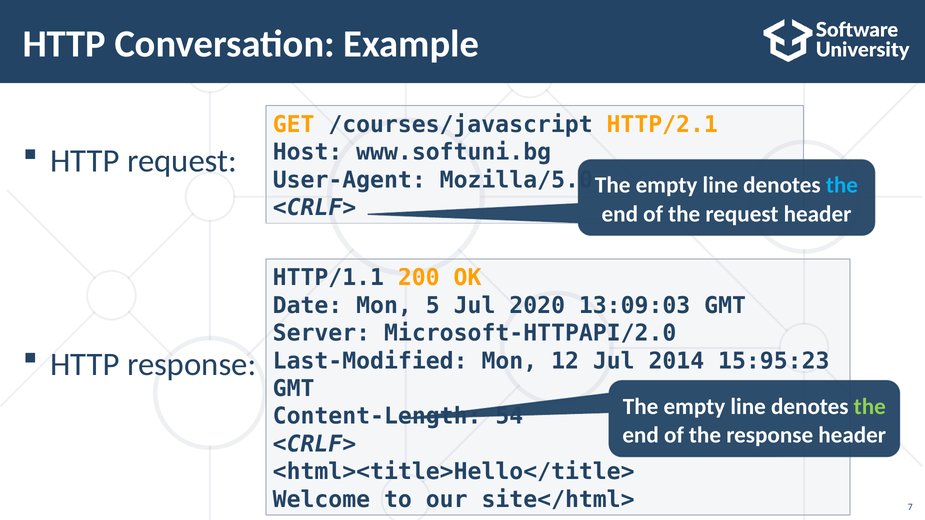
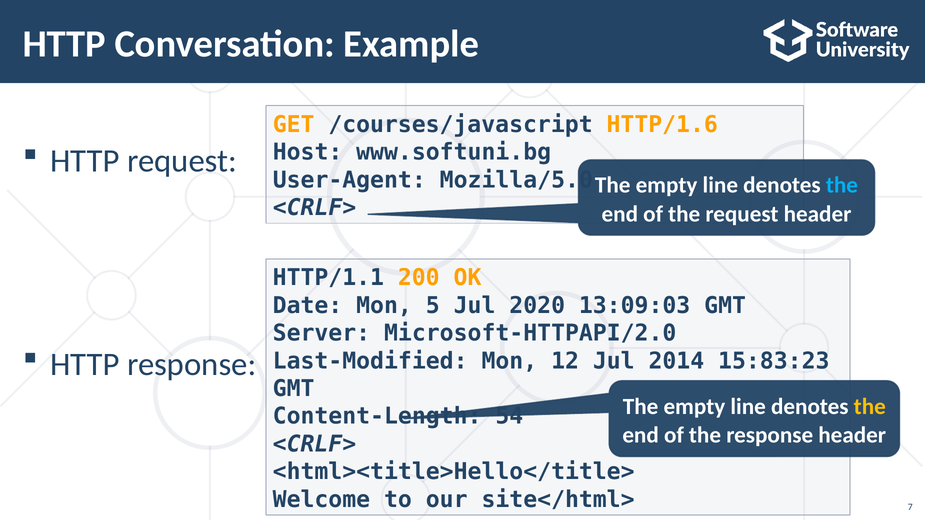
HTTP/2.1: HTTP/2.1 -> HTTP/1.6
15:95:23: 15:95:23 -> 15:83:23
the at (870, 407) colour: light green -> yellow
